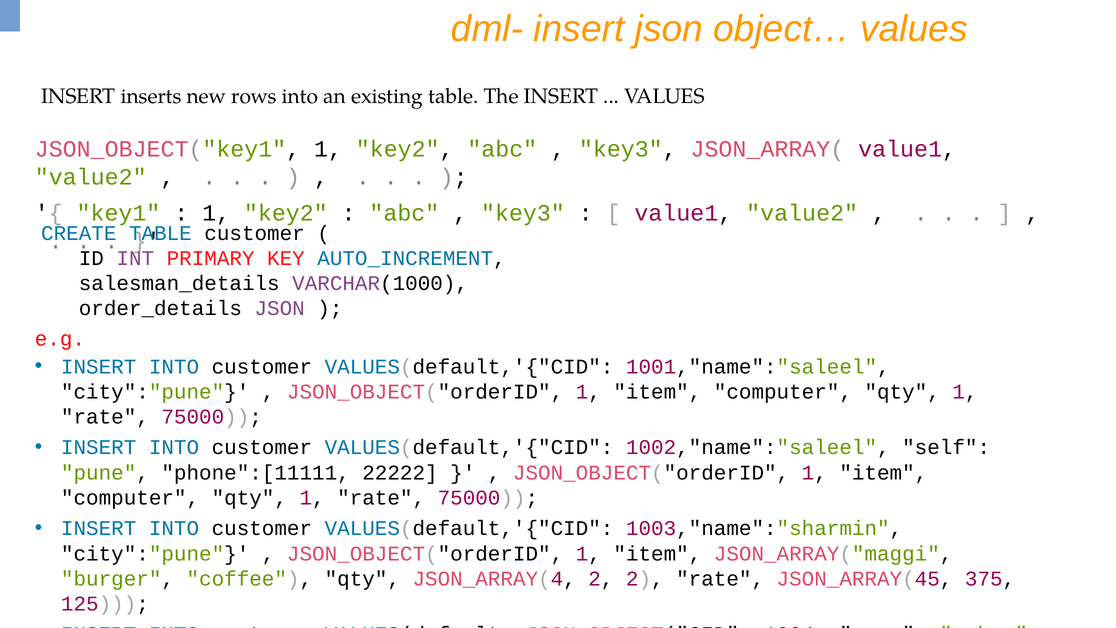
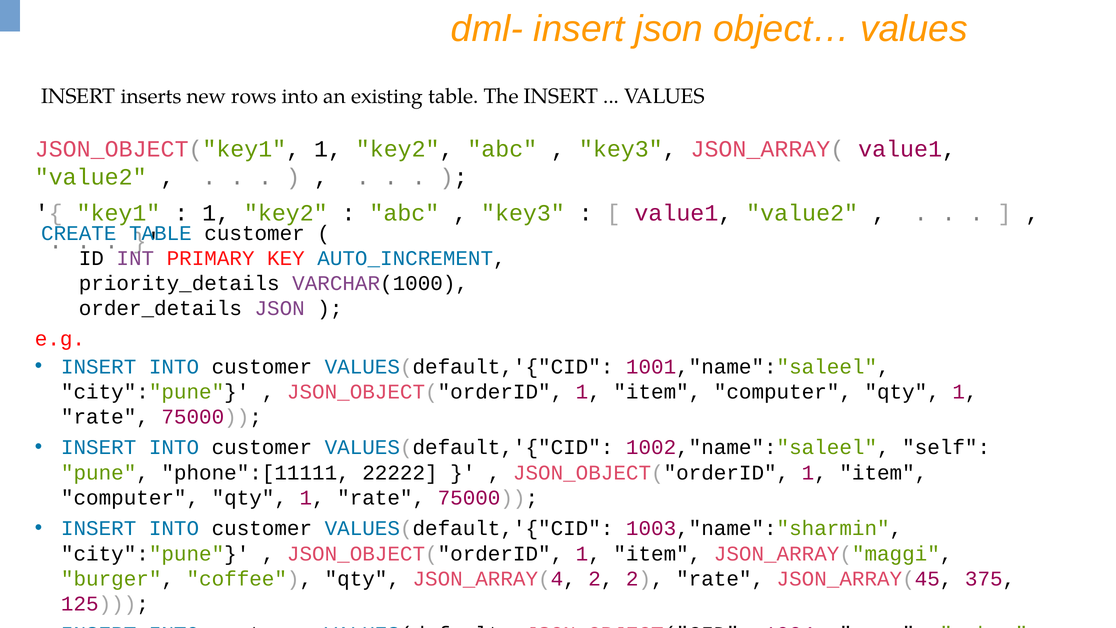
salesman_details: salesman_details -> priority_details
